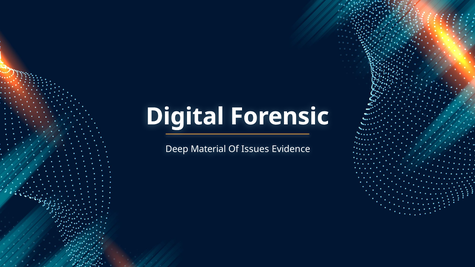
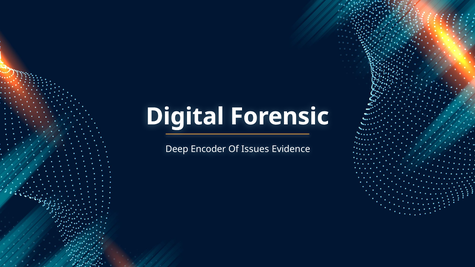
Material: Material -> Encoder
